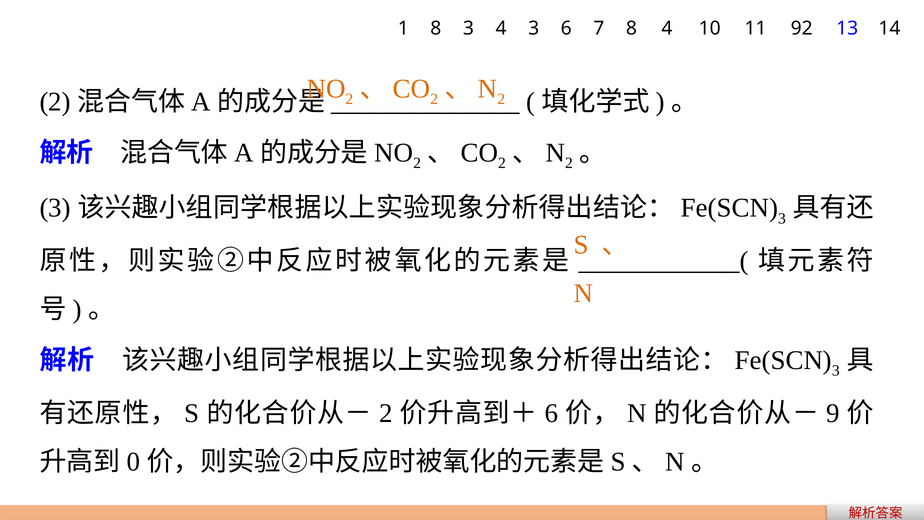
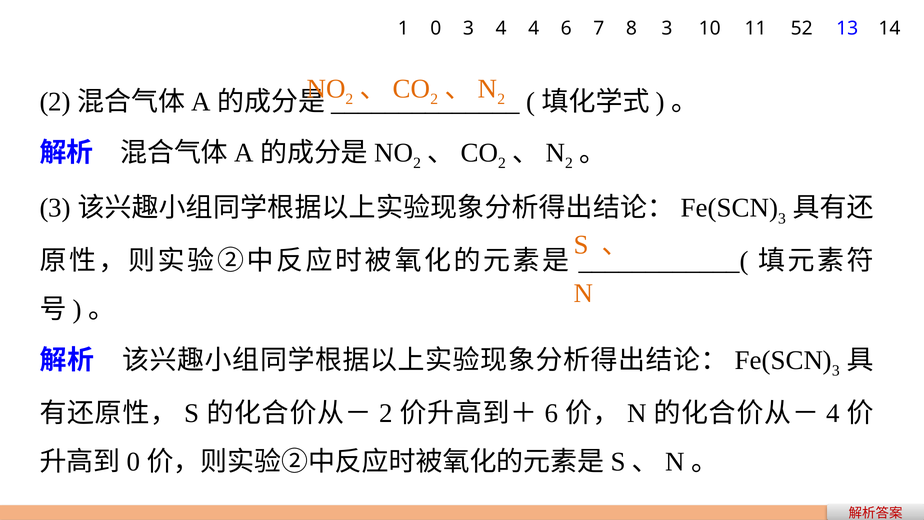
1 8: 8 -> 0
4 3: 3 -> 4
8 4: 4 -> 3
92: 92 -> 52
9 at (833, 413): 9 -> 4
